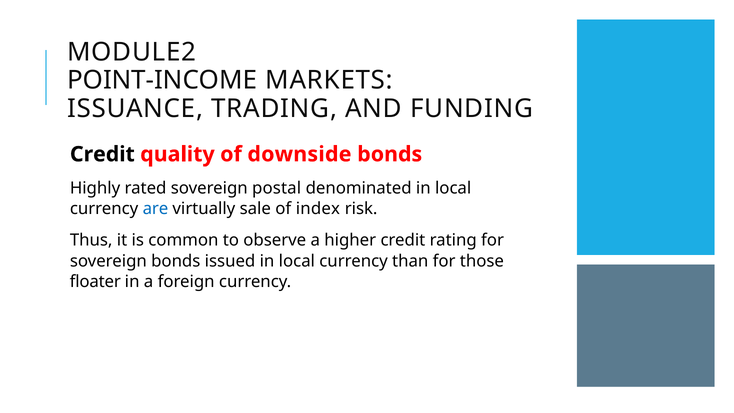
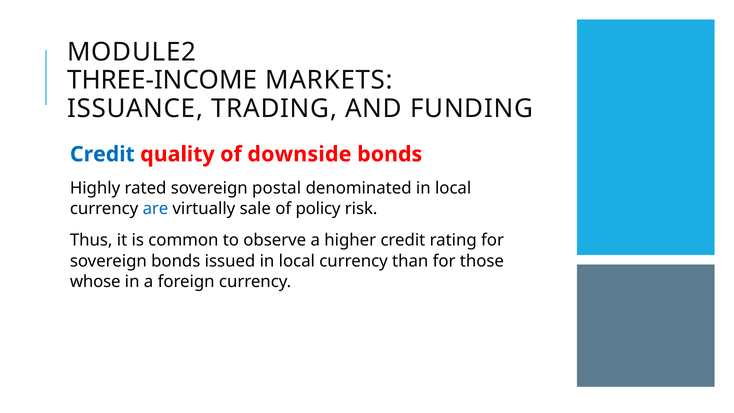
POINT-INCOME: POINT-INCOME -> THREE-INCOME
Credit at (102, 154) colour: black -> blue
index: index -> policy
floater: floater -> whose
